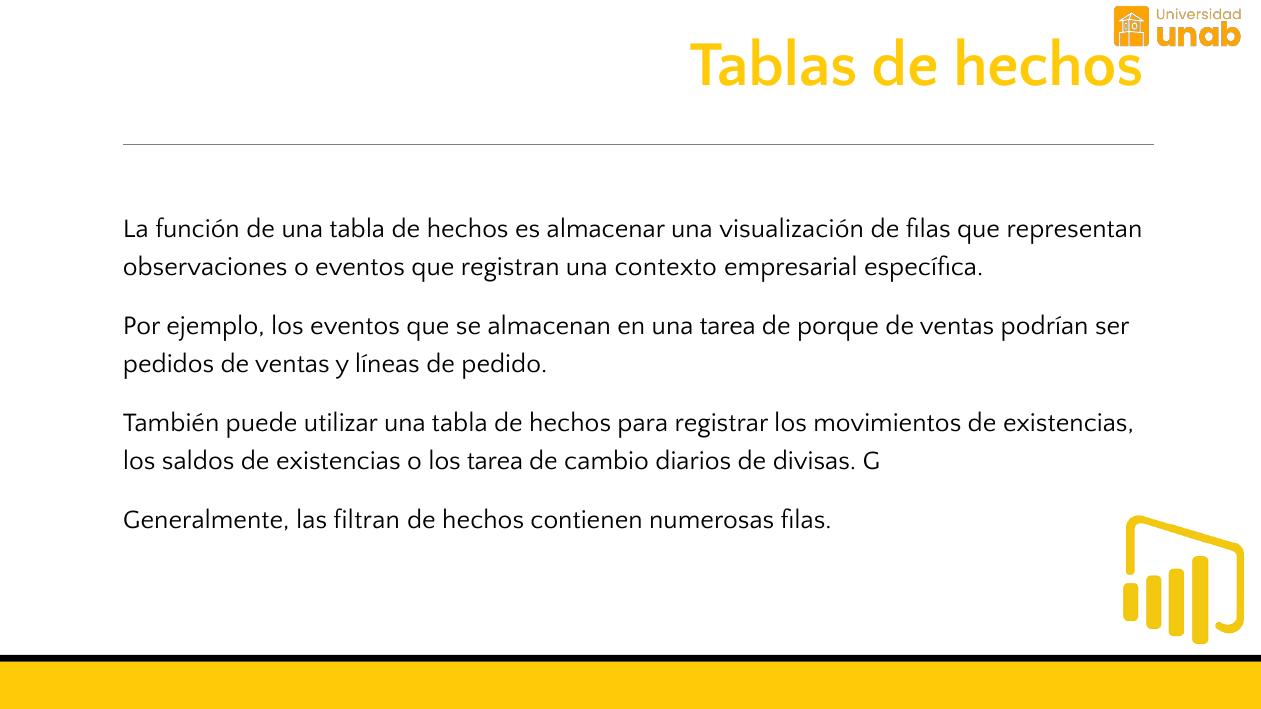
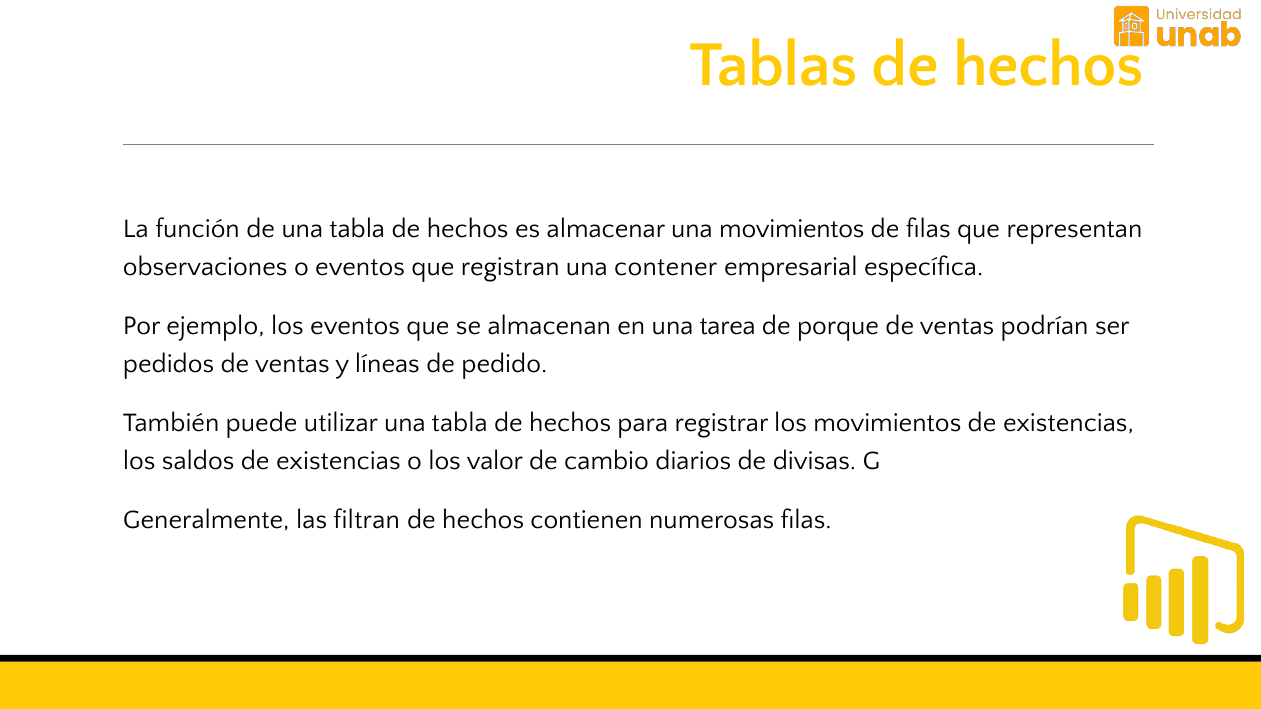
una visualización: visualización -> movimientos
contexto: contexto -> contener
los tarea: tarea -> valor
